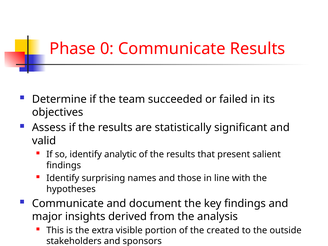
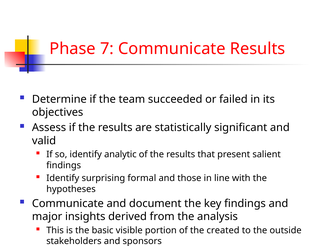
0: 0 -> 7
names: names -> formal
extra: extra -> basic
